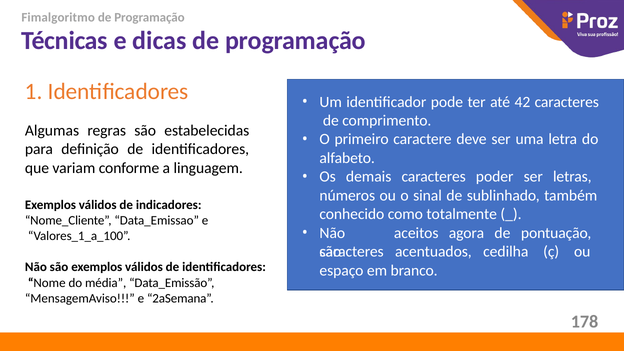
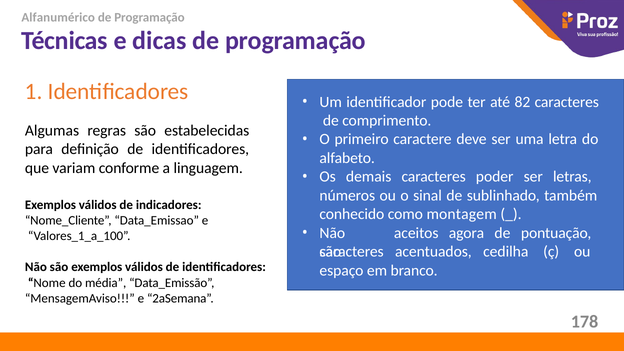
Fimalgoritmo: Fimalgoritmo -> Alfanumérico
42: 42 -> 82
totalmente: totalmente -> montagem
